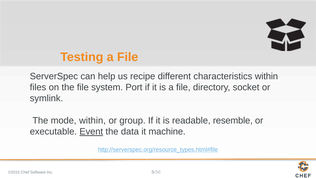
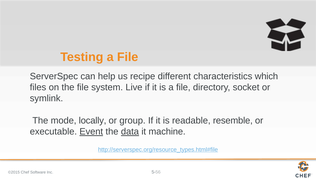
characteristics within: within -> which
Port: Port -> Live
mode within: within -> locally
data underline: none -> present
